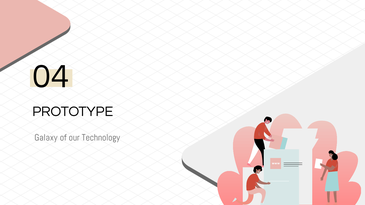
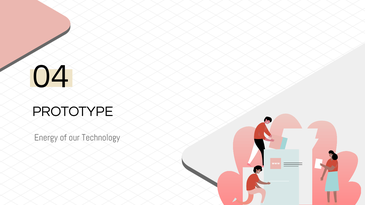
Galaxy: Galaxy -> Energy
